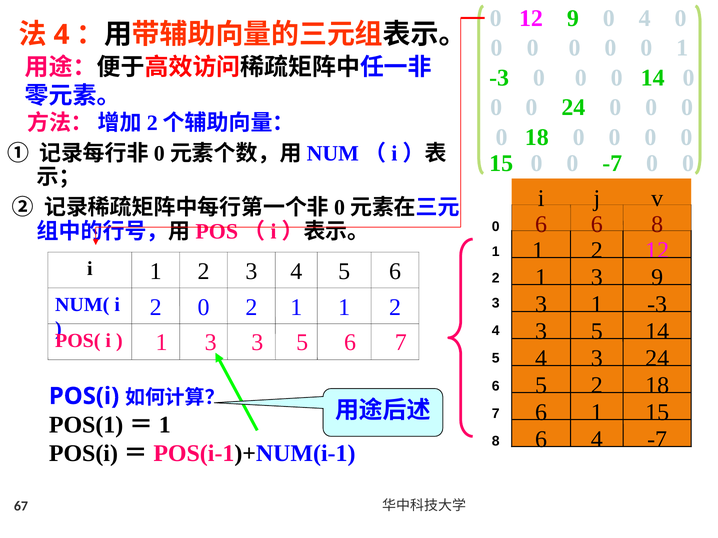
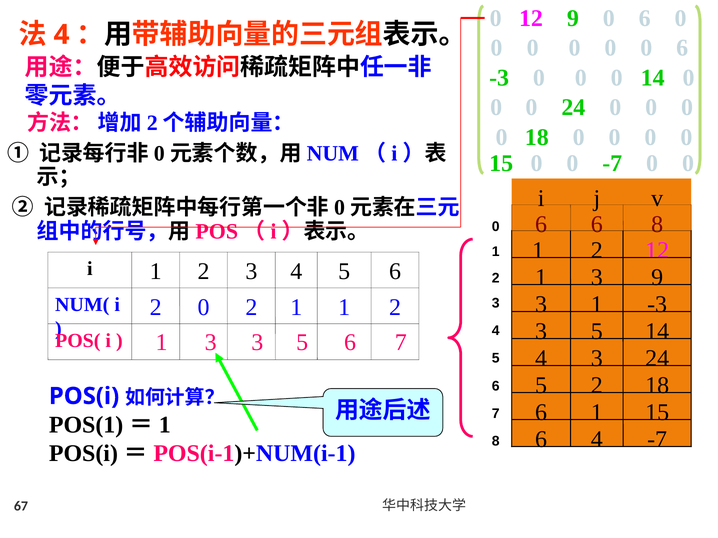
9 0 4: 4 -> 6
0 0 1: 1 -> 6
